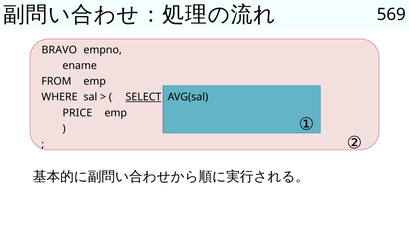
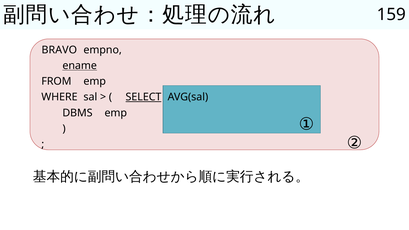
569: 569 -> 159
ename underline: none -> present
PRICE: PRICE -> DBMS
